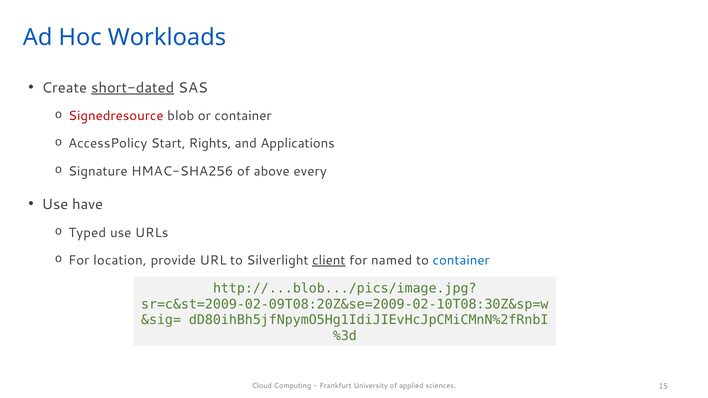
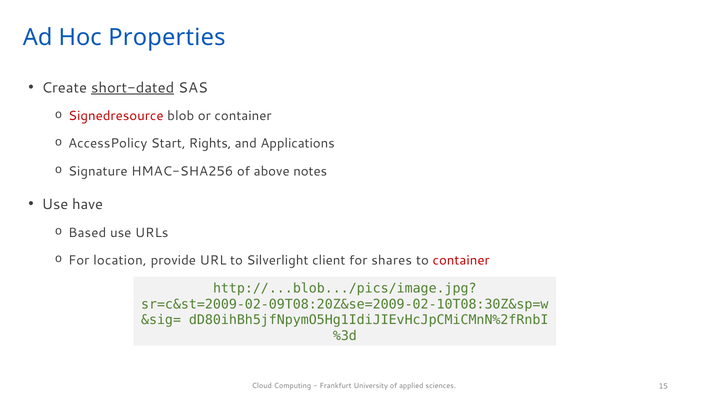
Workloads: Workloads -> Properties
every: every -> notes
Typed: Typed -> Based
client underline: present -> none
named: named -> shares
container at (461, 260) colour: blue -> red
